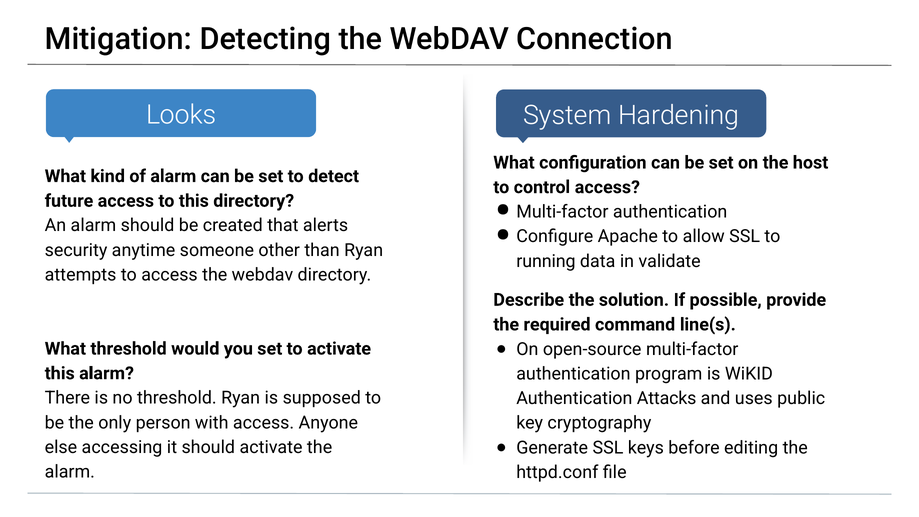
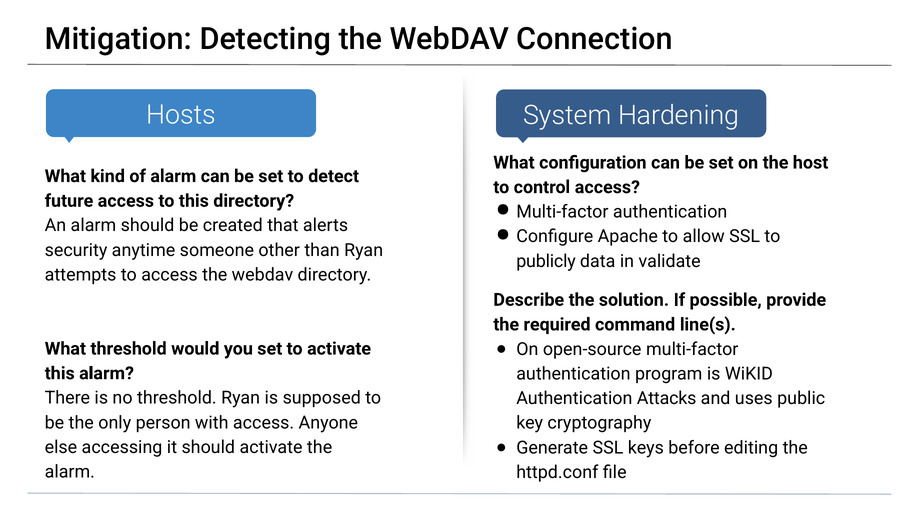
Looks: Looks -> Hosts
running: running -> publicly
